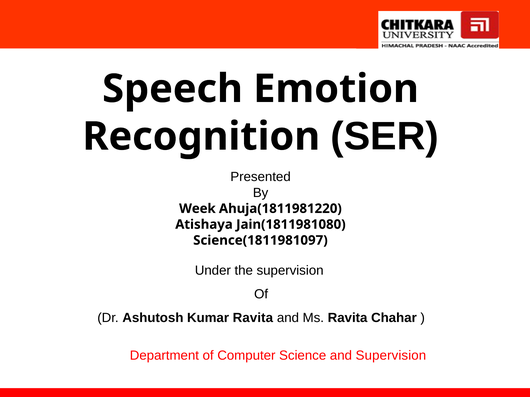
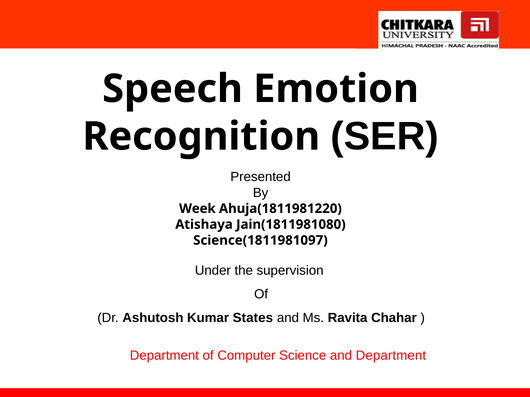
Kumar Ravita: Ravita -> States
and Supervision: Supervision -> Department
